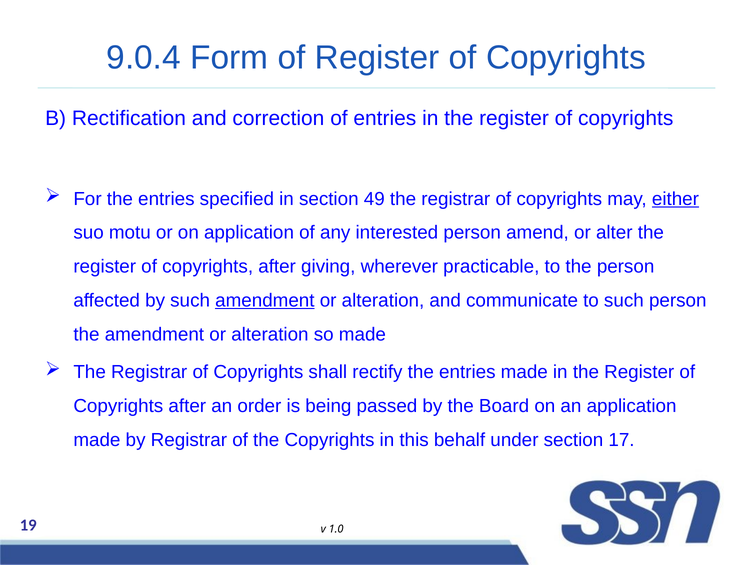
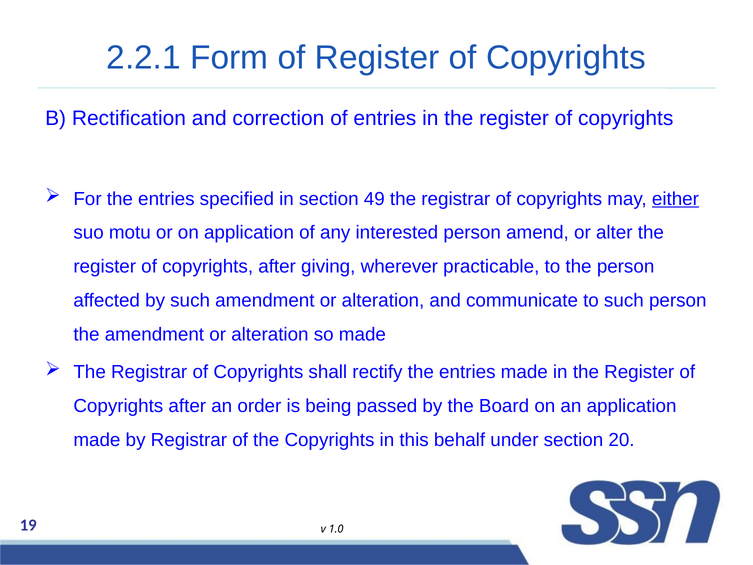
9.0.4: 9.0.4 -> 2.2.1
amendment at (265, 300) underline: present -> none
17: 17 -> 20
